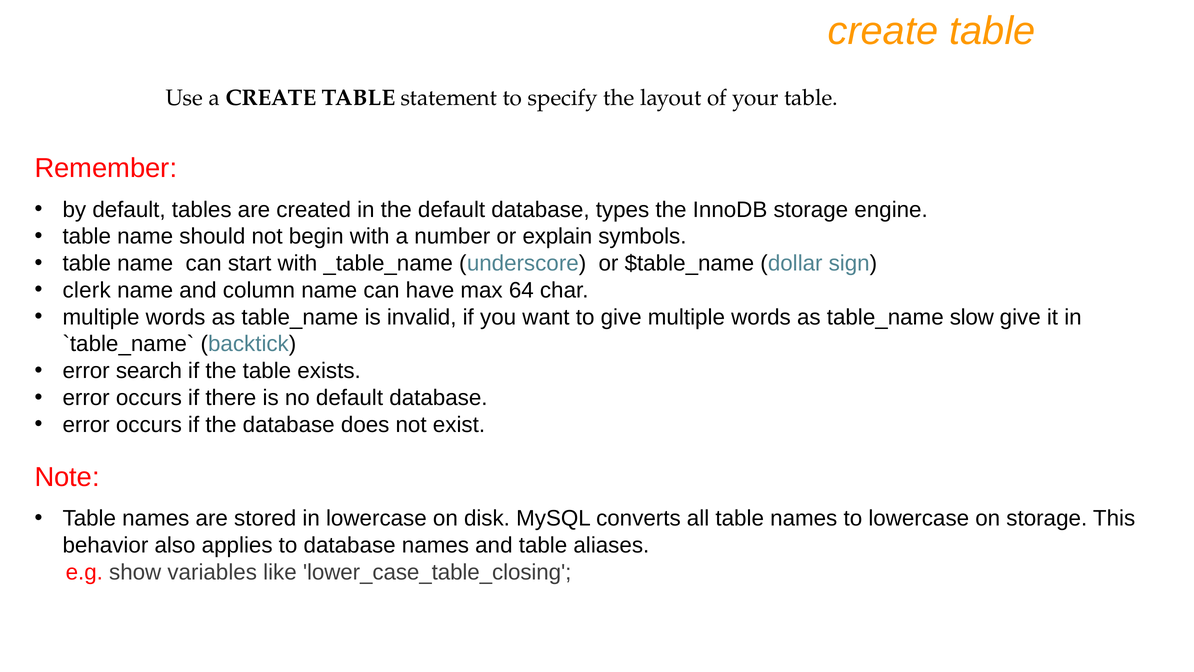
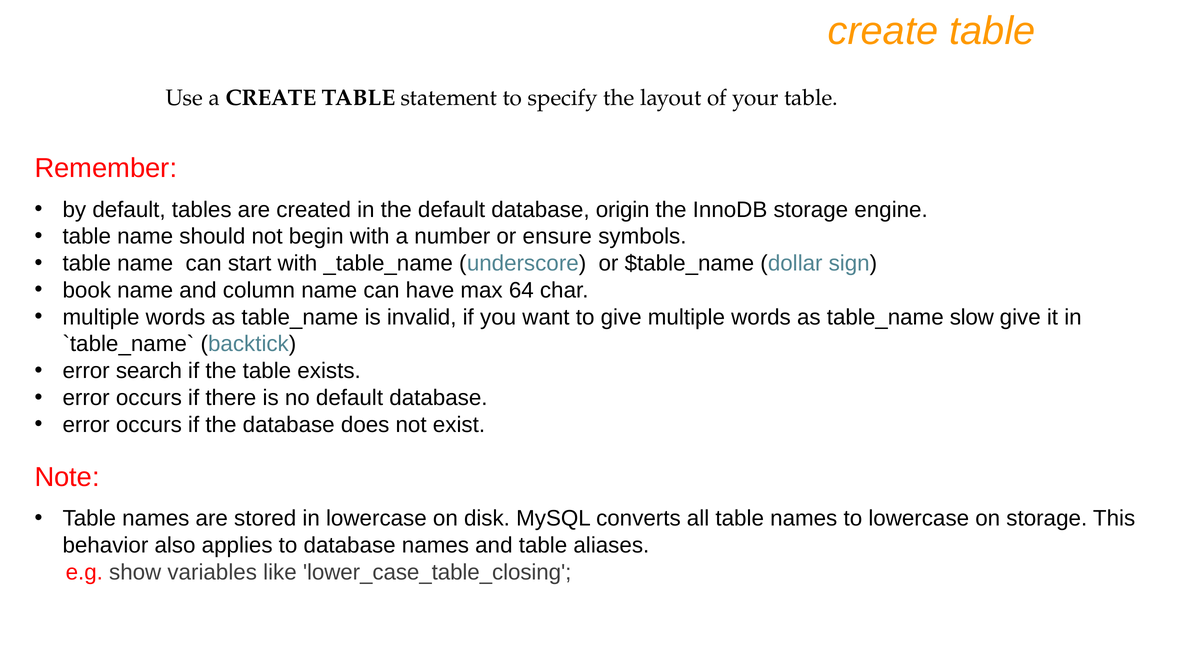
types: types -> origin
explain: explain -> ensure
clerk: clerk -> book
